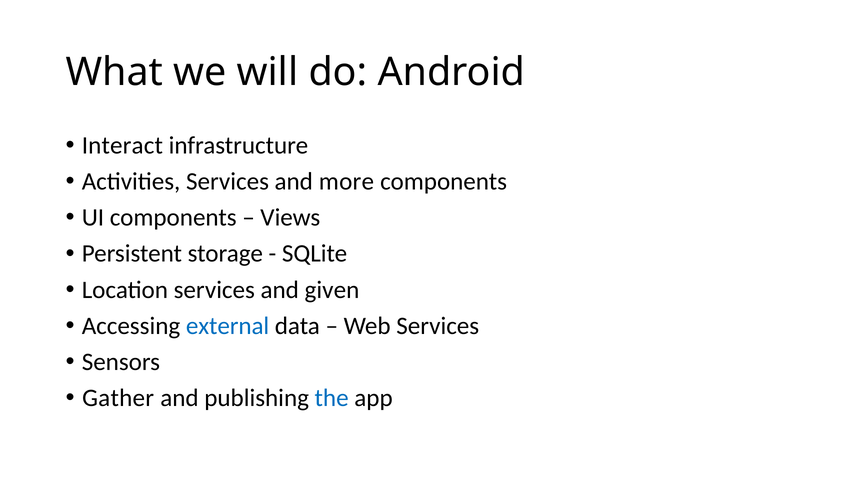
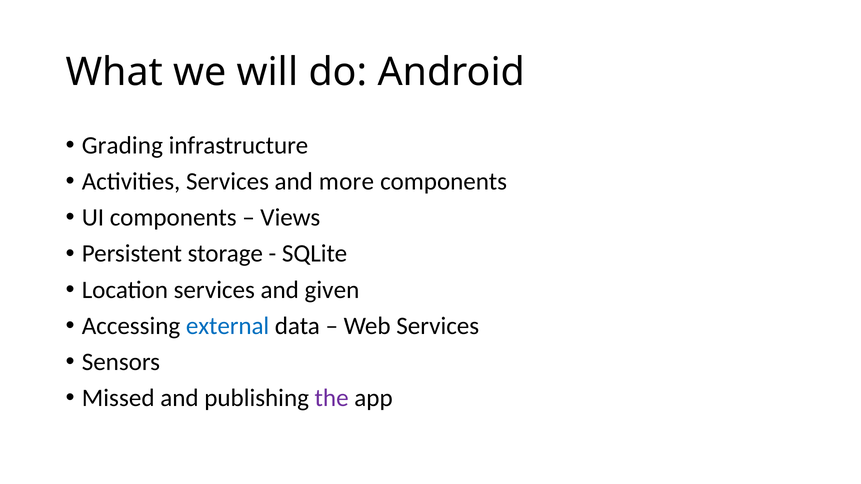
Interact: Interact -> Grading
Gather: Gather -> Missed
the colour: blue -> purple
